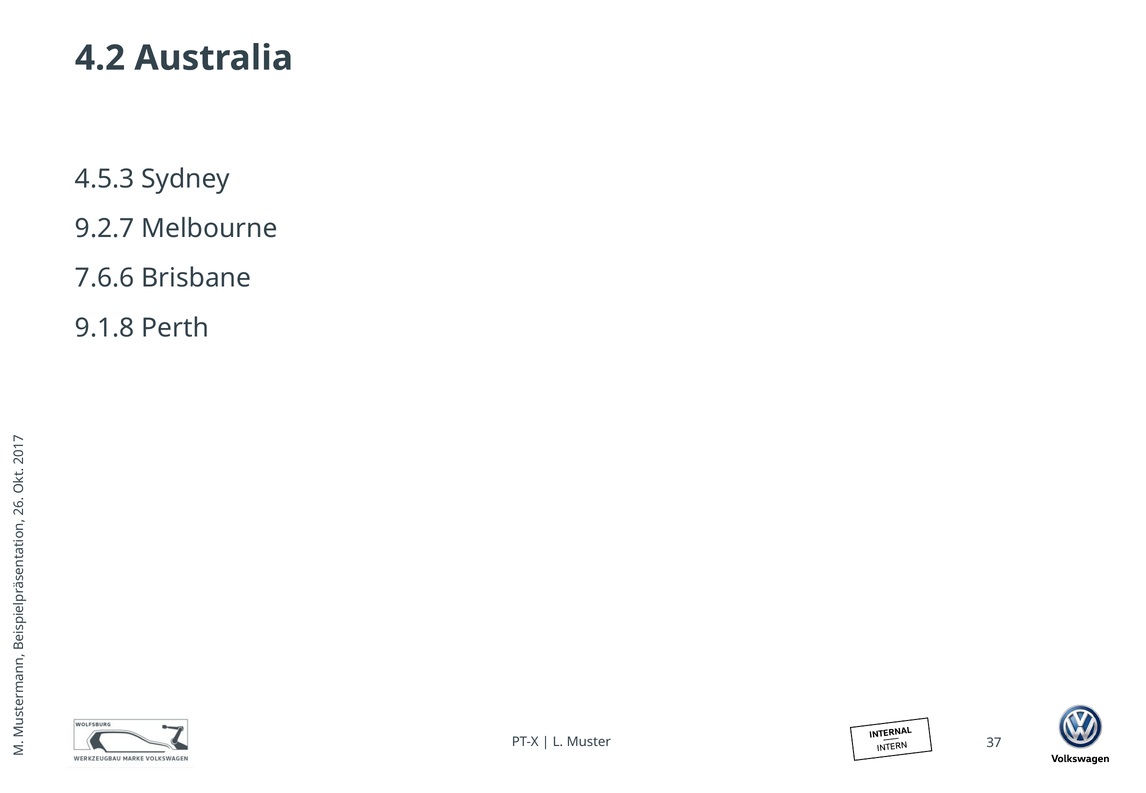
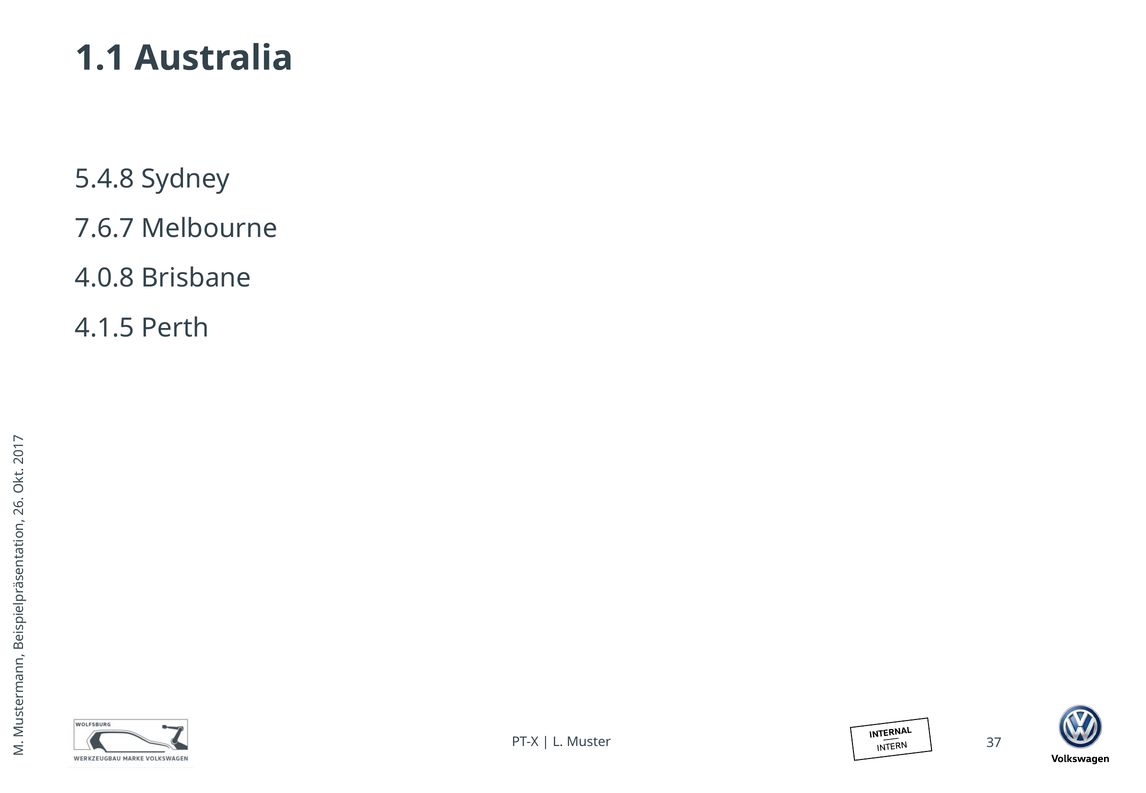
4.2: 4.2 -> 1.1
4.5.3: 4.5.3 -> 5.4.8
9.2.7: 9.2.7 -> 7.6.7
7.6.6: 7.6.6 -> 4.0.8
9.1.8: 9.1.8 -> 4.1.5
